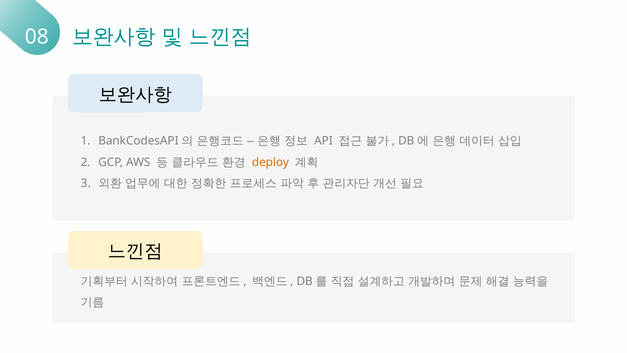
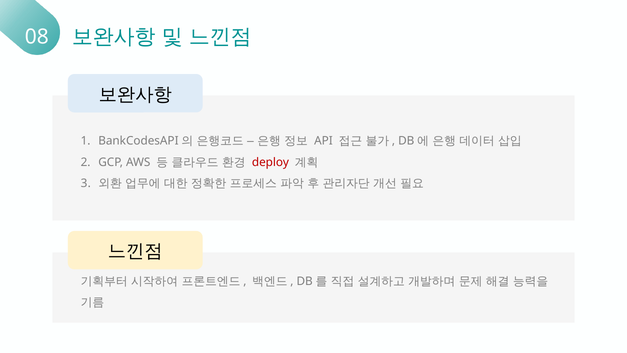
deploy colour: orange -> red
